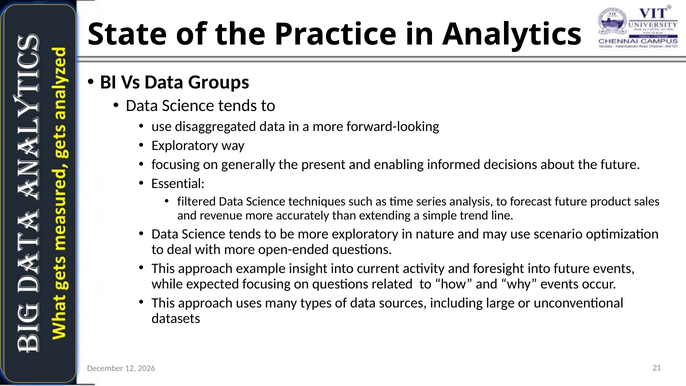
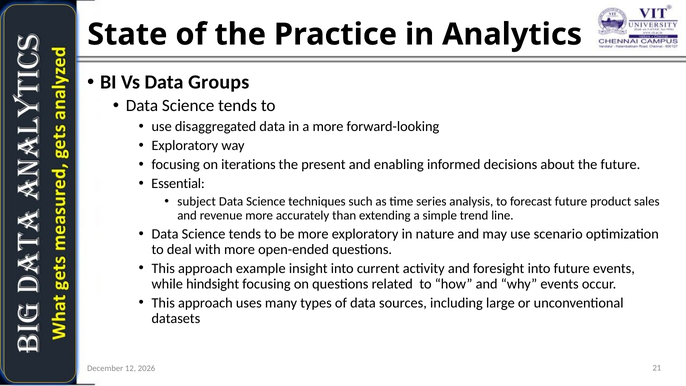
generally: generally -> iterations
filtered: filtered -> subject
expected: expected -> hindsight
